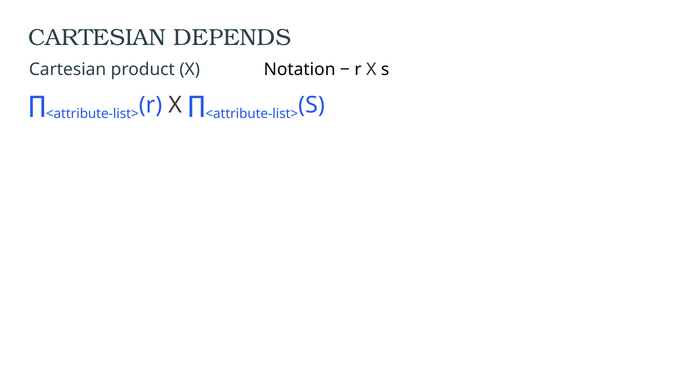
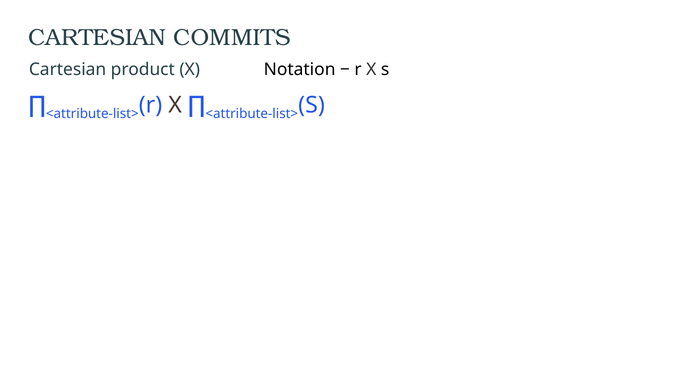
DEPENDS: DEPENDS -> COMMITS
